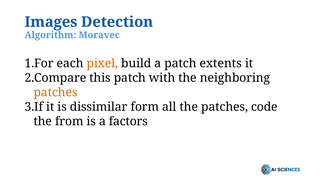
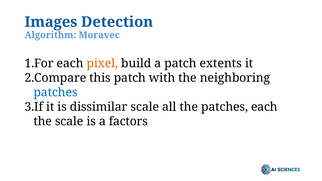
patches at (56, 93) colour: orange -> blue
dissimilar form: form -> scale
patches code: code -> each
the from: from -> scale
